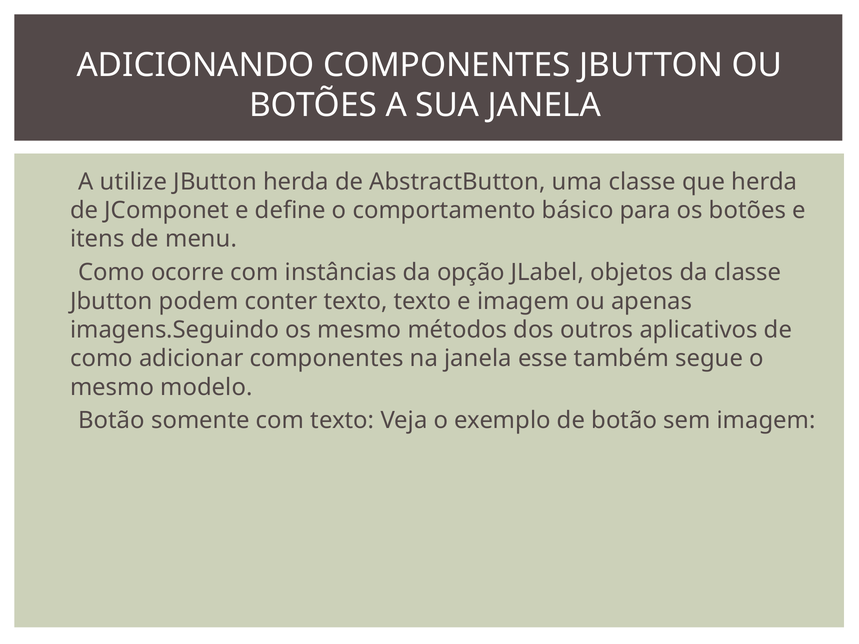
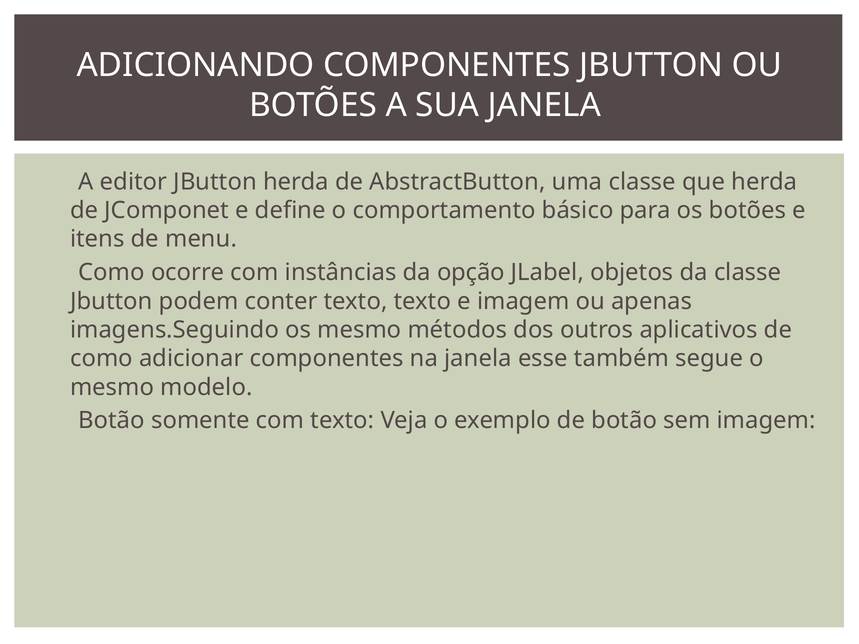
utilize: utilize -> editor
